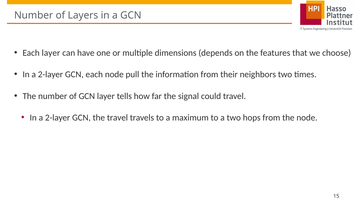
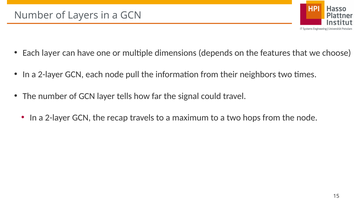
the travel: travel -> recap
